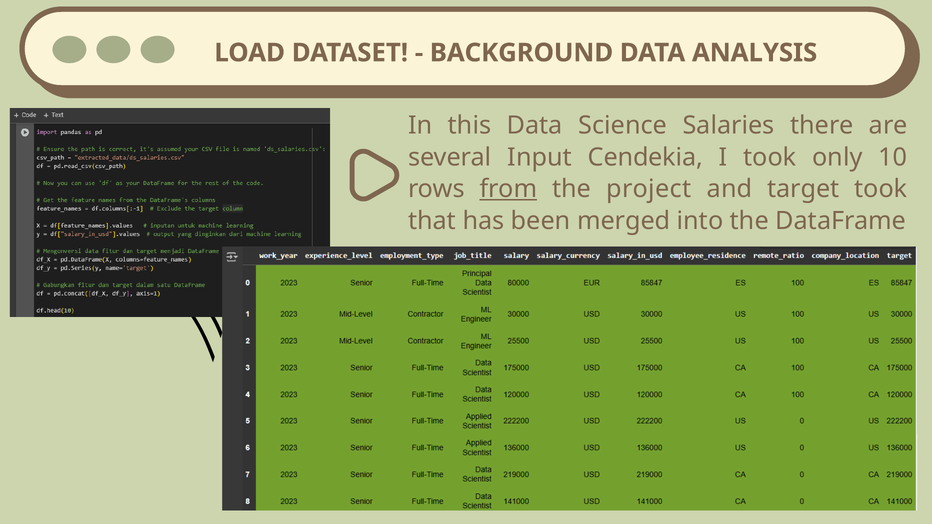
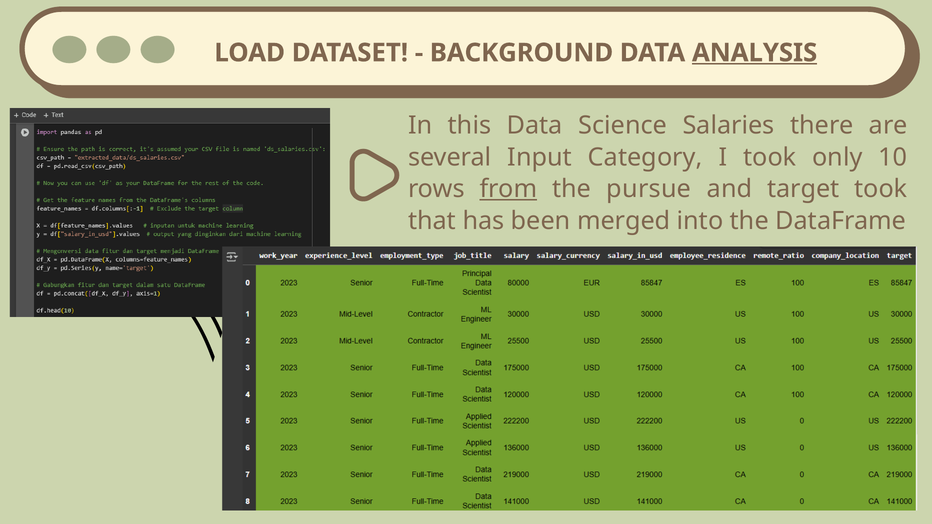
ANALYSIS underline: none -> present
Cendekia: Cendekia -> Category
project: project -> pursue
